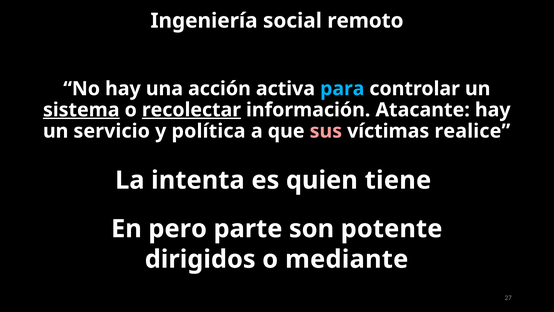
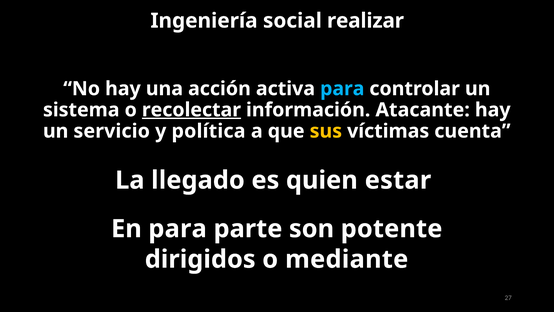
remoto: remoto -> realizar
sistema underline: present -> none
sus colour: pink -> yellow
realice: realice -> cuenta
intenta: intenta -> llegado
tiene: tiene -> estar
En pero: pero -> para
